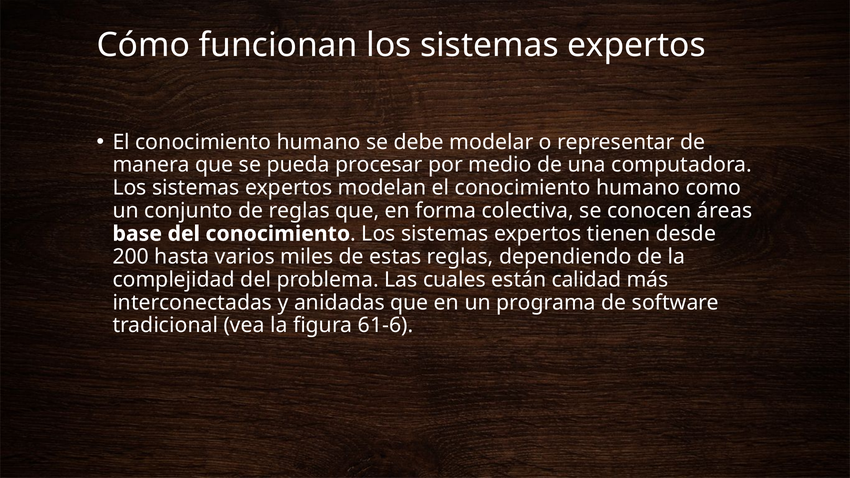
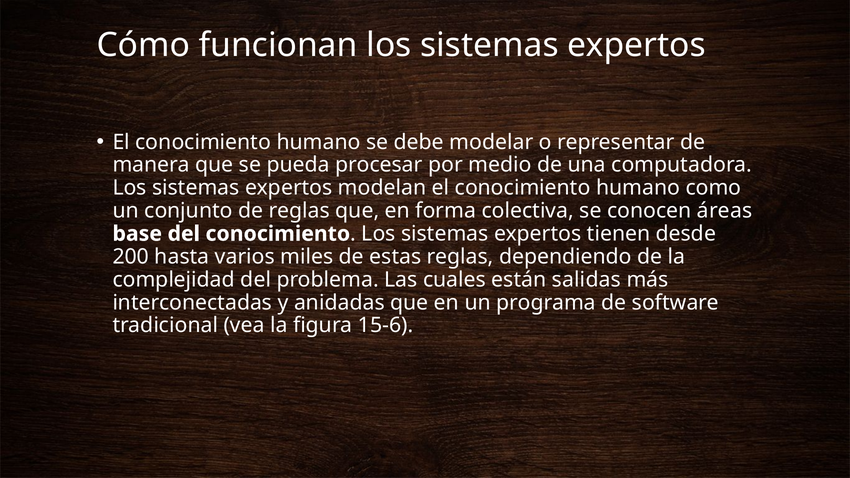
calidad: calidad -> salidas
61-6: 61-6 -> 15-6
